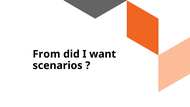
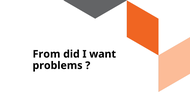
scenarios: scenarios -> problems
